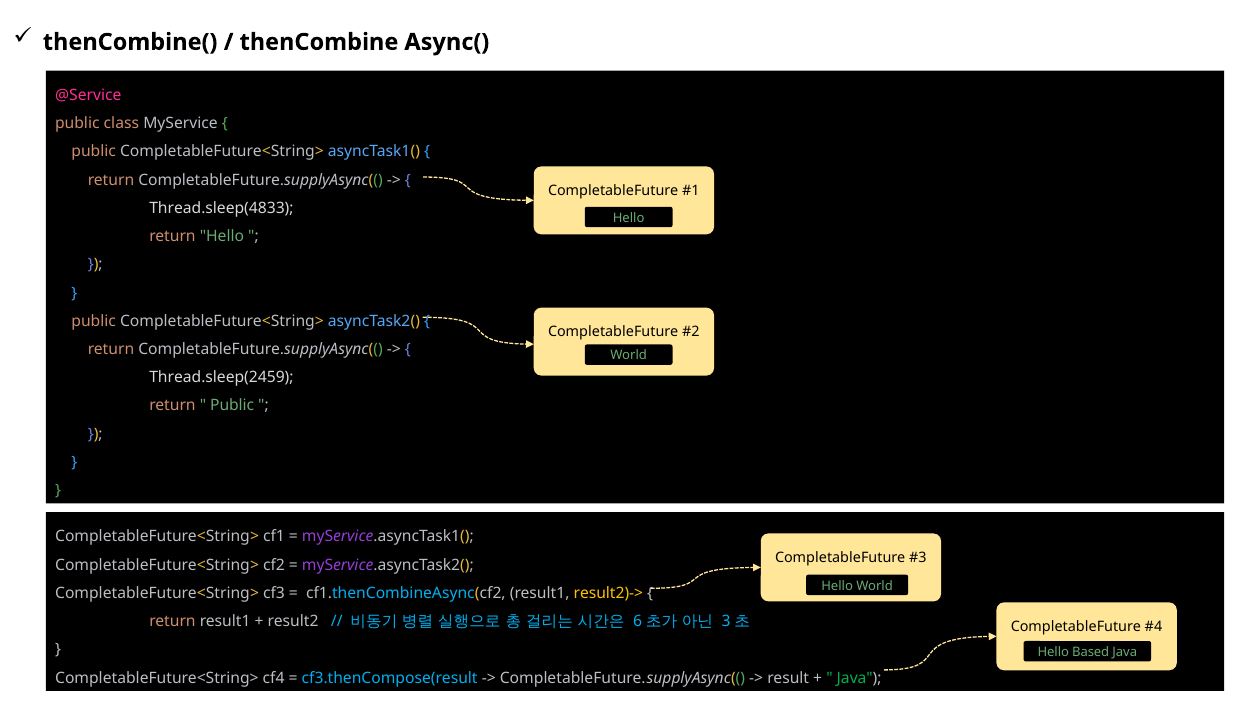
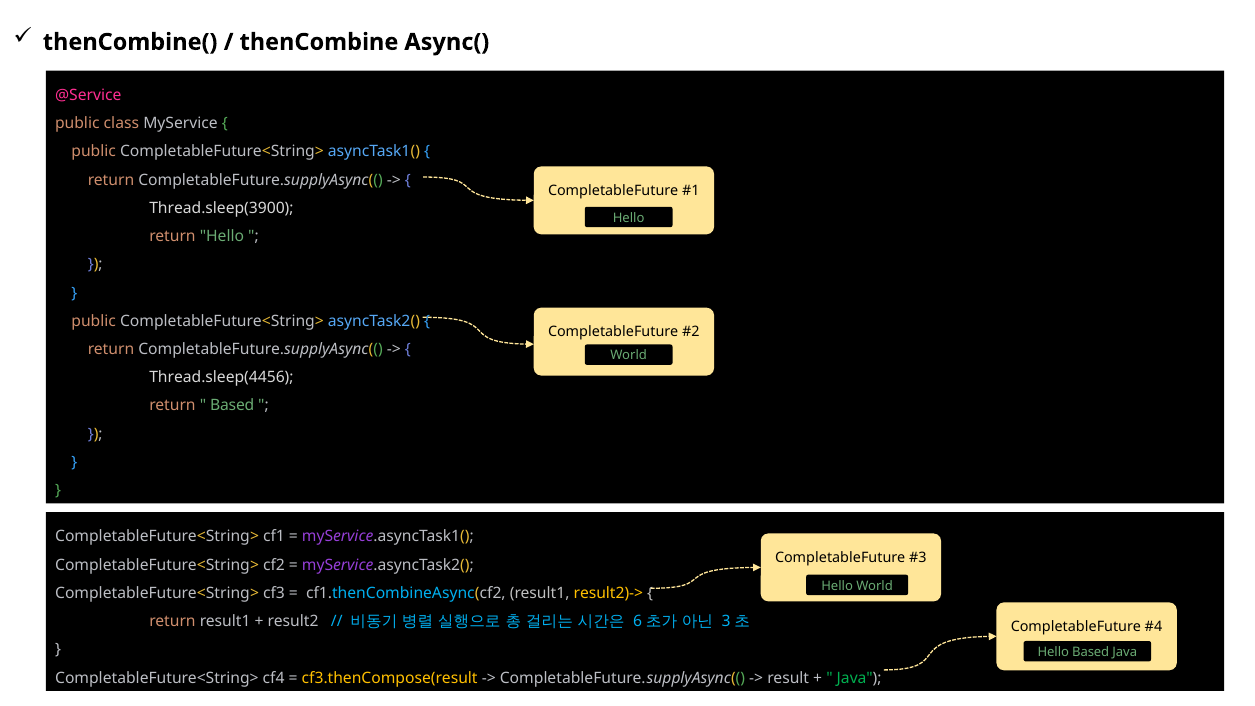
Thread.sleep(4833: Thread.sleep(4833 -> Thread.sleep(3900
Thread.sleep(2459: Thread.sleep(2459 -> Thread.sleep(4456
Public at (232, 406): Public -> Based
cf3.thenCompose(result colour: light blue -> yellow
